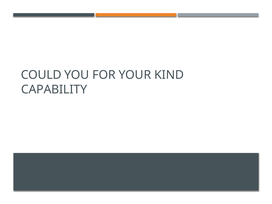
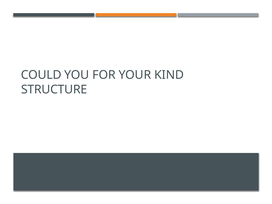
CAPABILITY: CAPABILITY -> STRUCTURE
